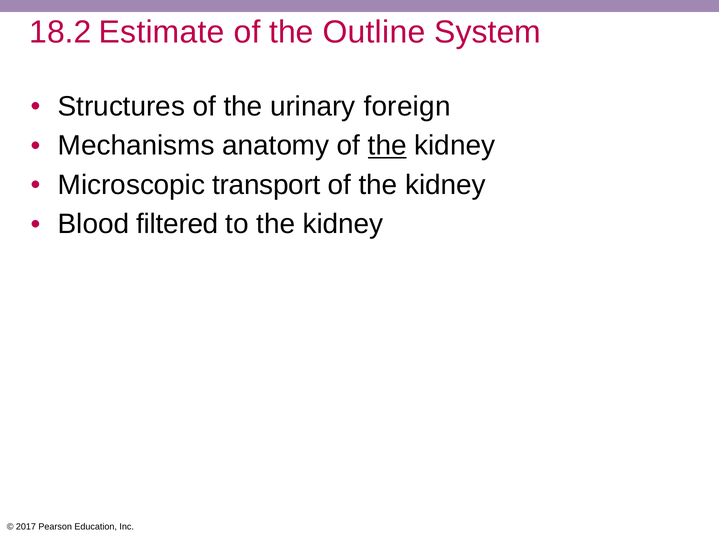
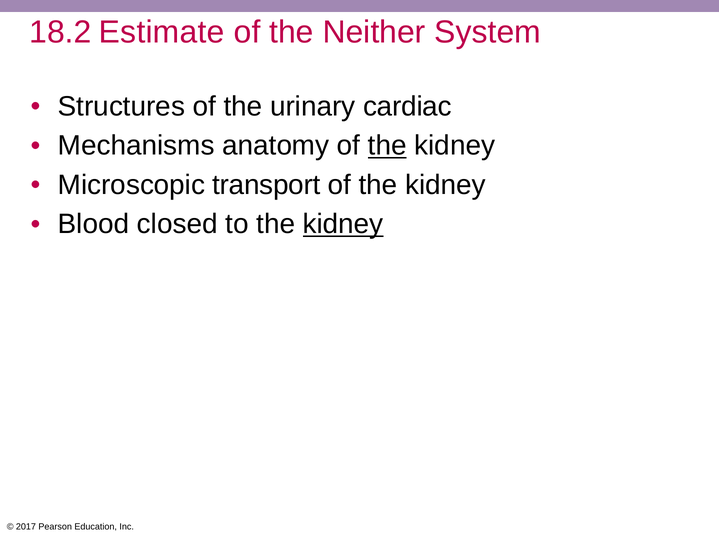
Outline: Outline -> Neither
foreign: foreign -> cardiac
filtered: filtered -> closed
kidney at (343, 224) underline: none -> present
